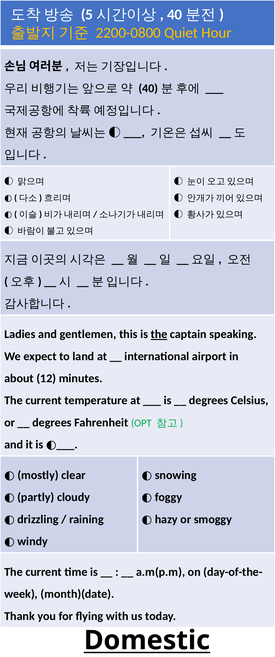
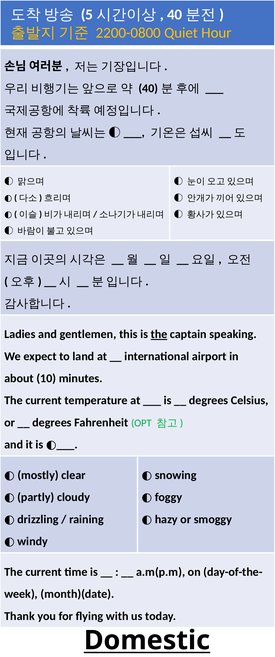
12: 12 -> 10
